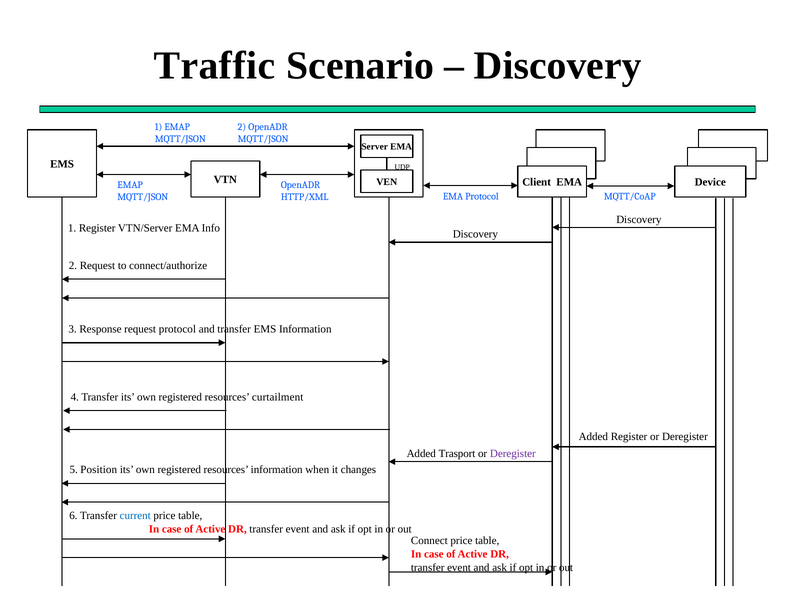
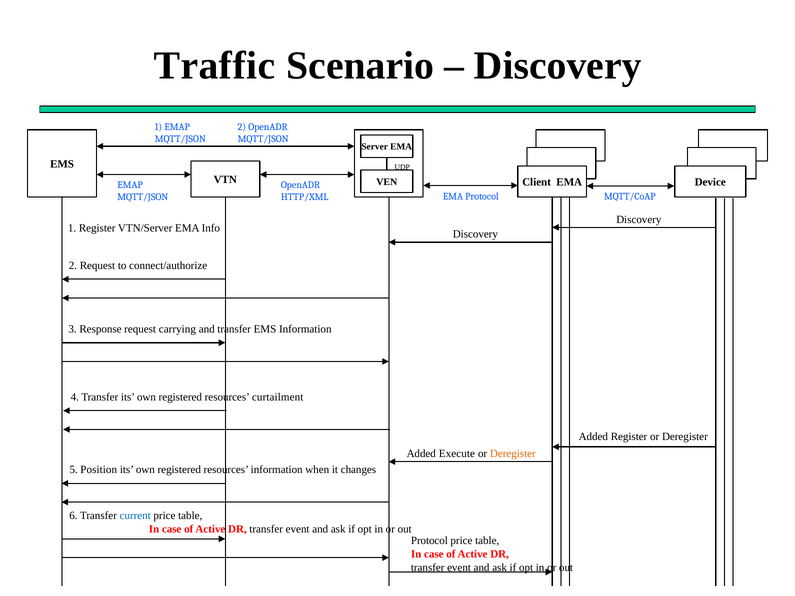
request protocol: protocol -> carrying
Trasport: Trasport -> Execute
Deregister at (513, 454) colour: purple -> orange
Connect at (429, 541): Connect -> Protocol
